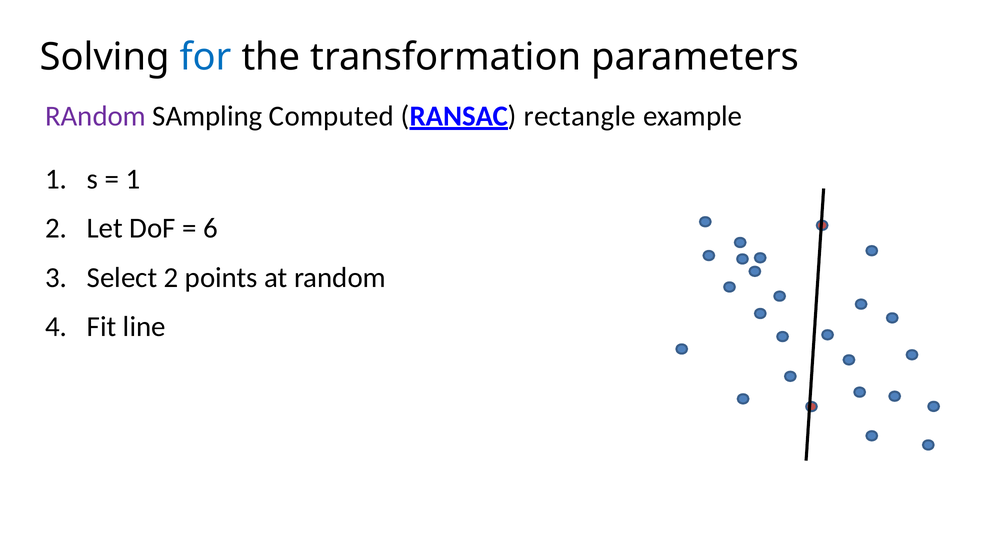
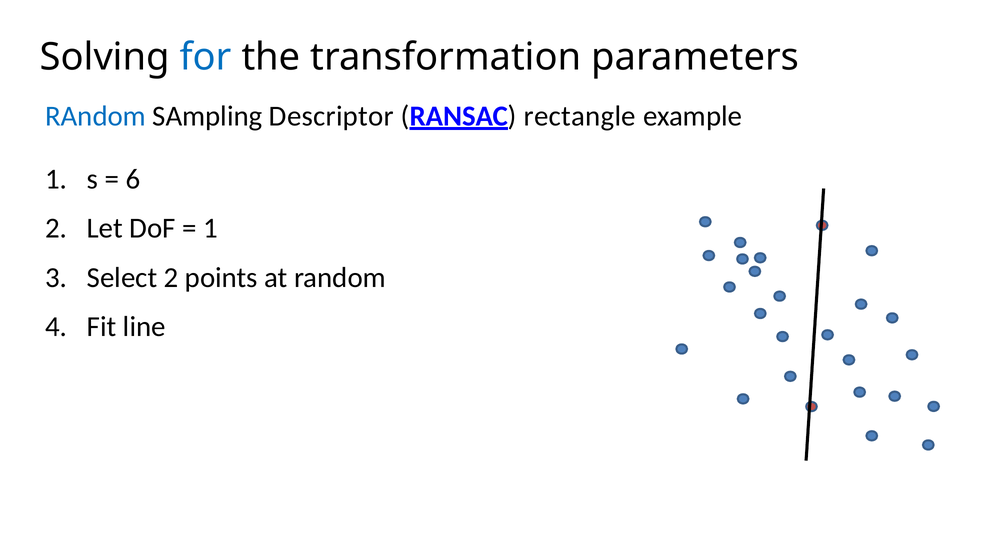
RAndom at (96, 116) colour: purple -> blue
Computed: Computed -> Descriptor
1 at (133, 179): 1 -> 6
6 at (210, 228): 6 -> 1
